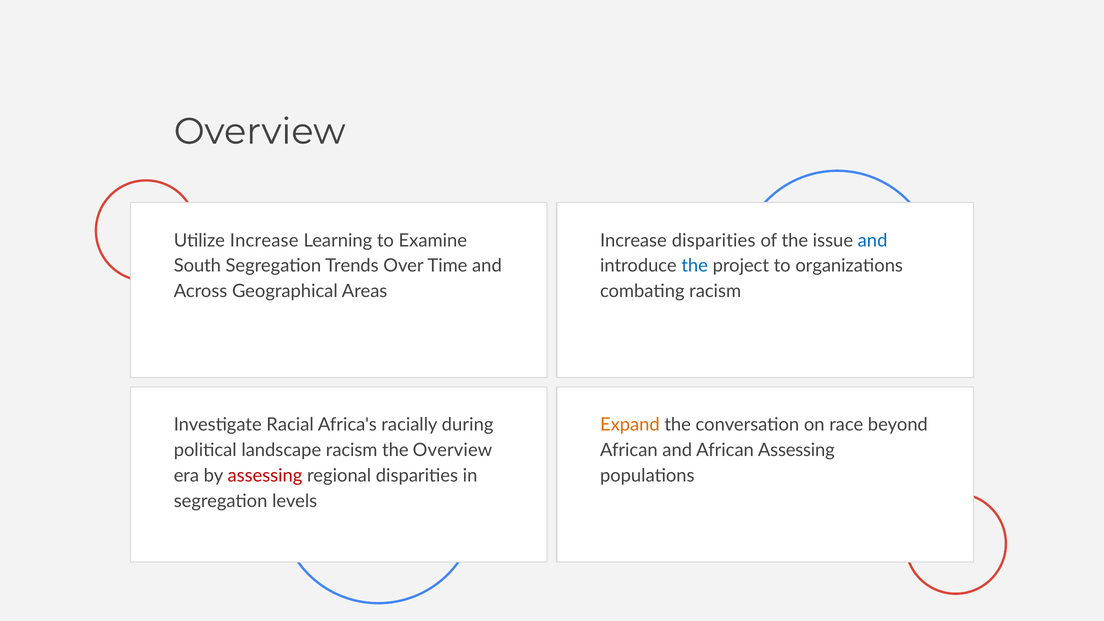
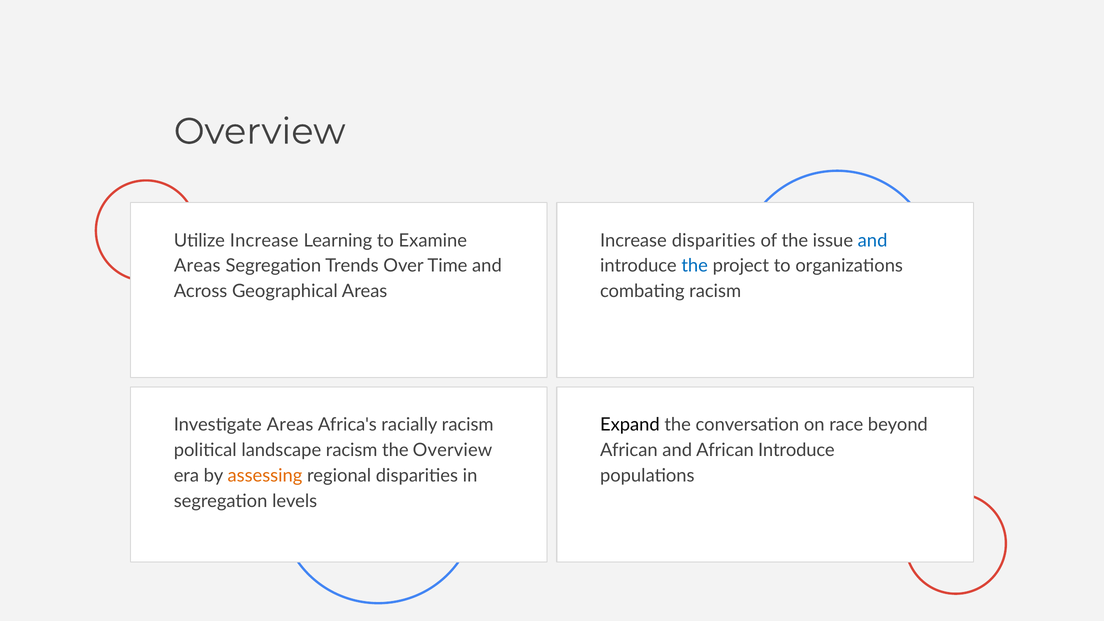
South at (197, 266): South -> Areas
Investigate Racial: Racial -> Areas
racially during: during -> racism
Expand colour: orange -> black
African Assessing: Assessing -> Introduce
assessing at (265, 476) colour: red -> orange
